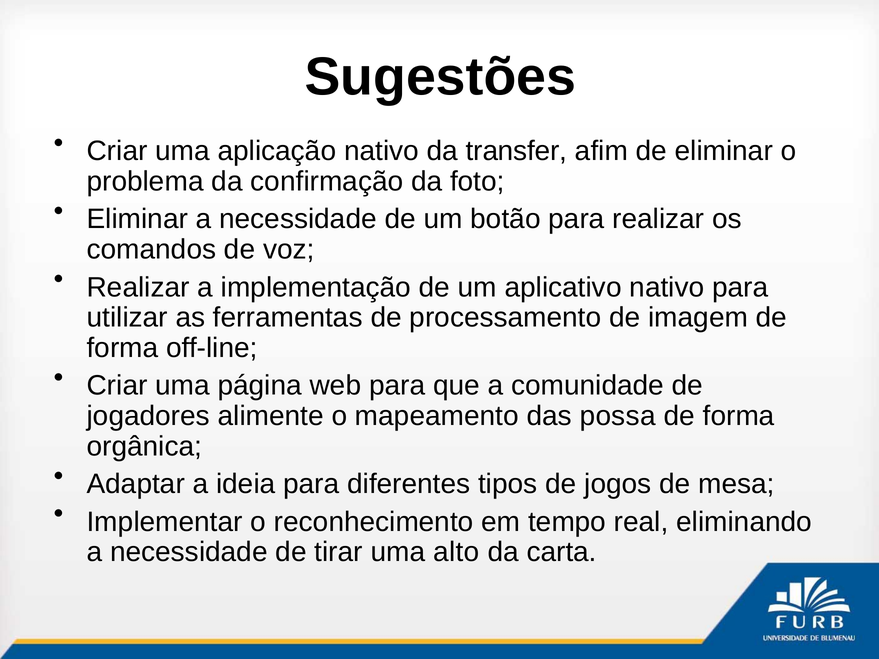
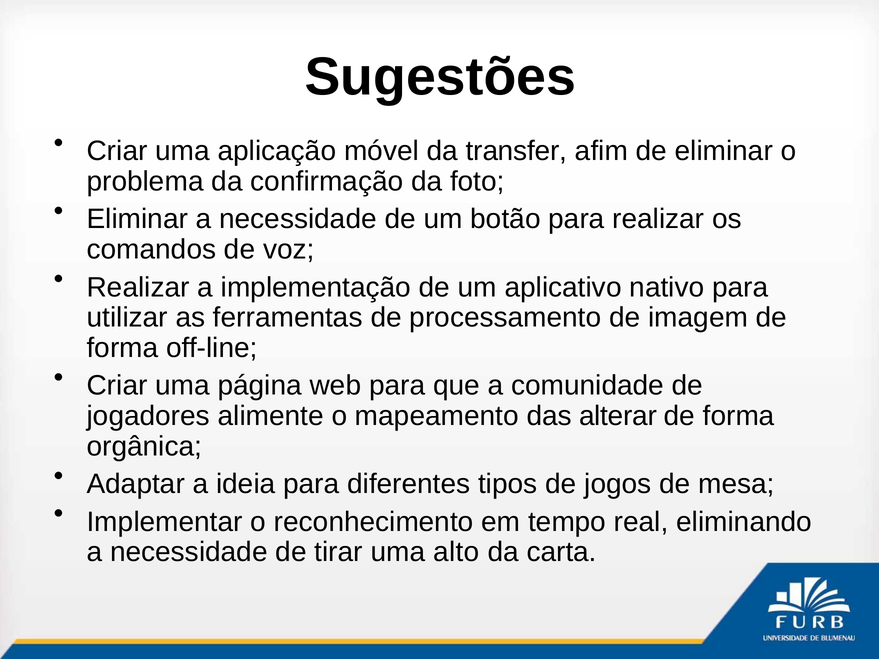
aplicação nativo: nativo -> móvel
possa: possa -> alterar
